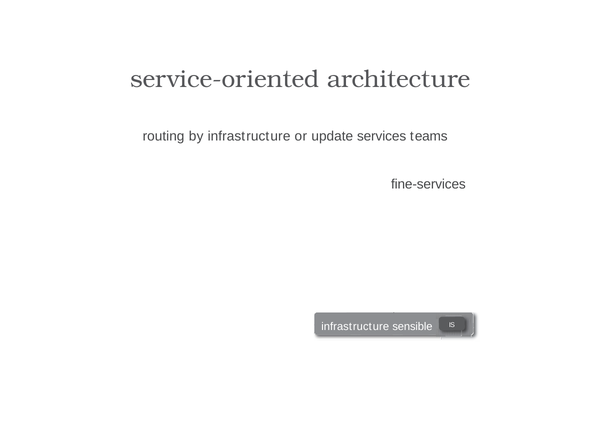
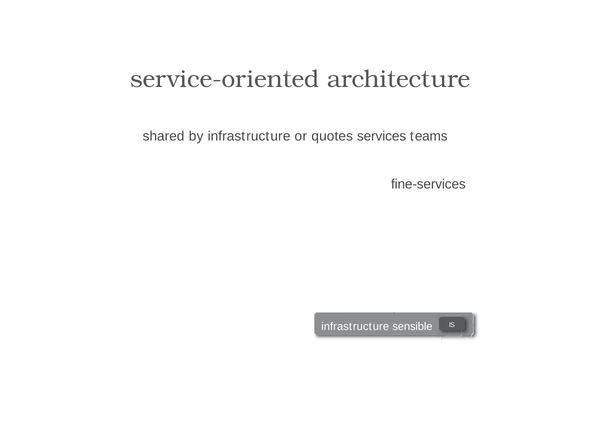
routing: routing -> shared
update: update -> quotes
